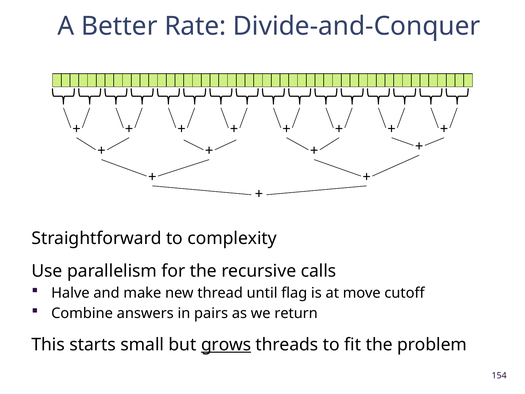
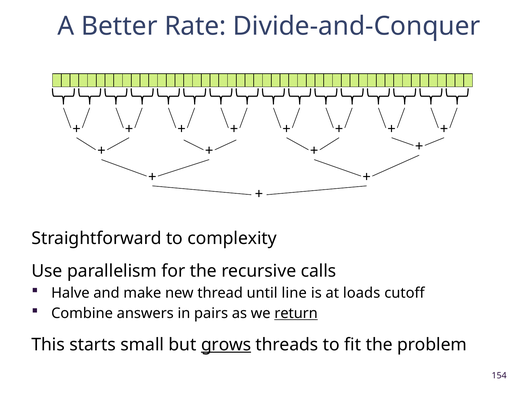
flag: flag -> line
move: move -> loads
return underline: none -> present
